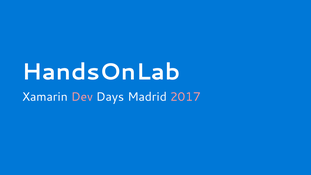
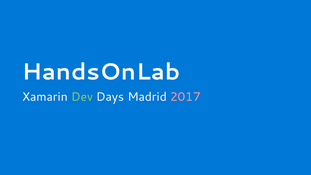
Dev colour: pink -> light green
